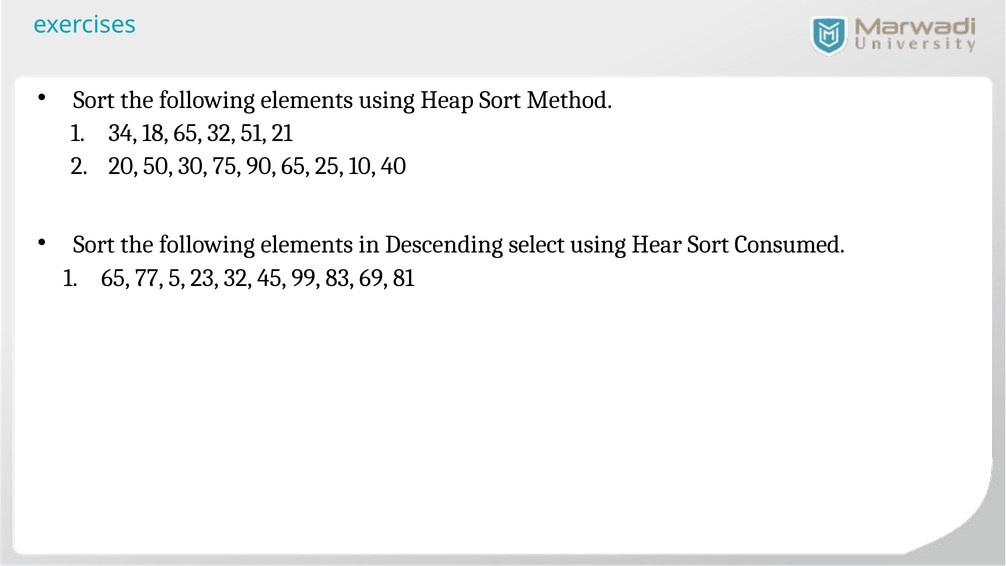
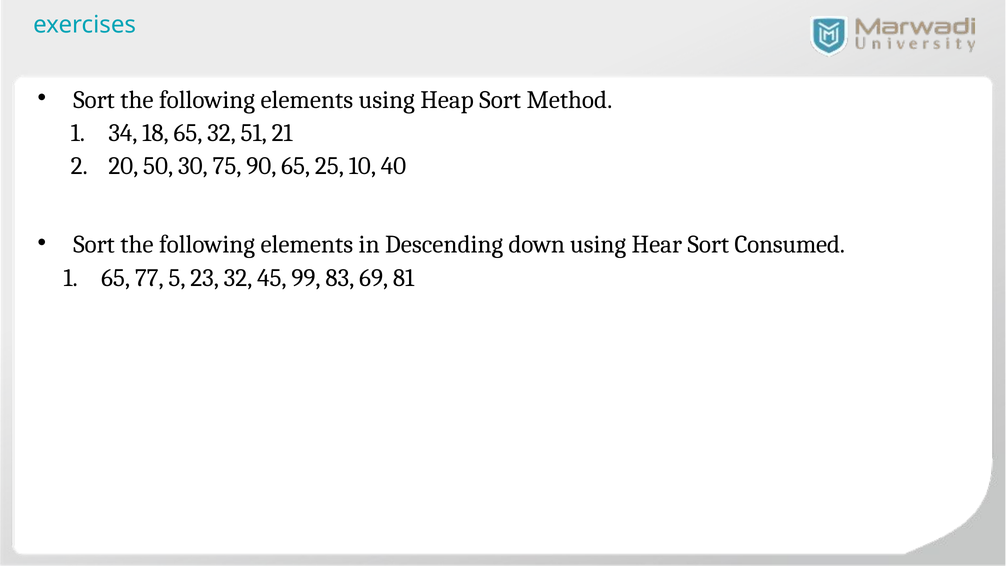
select: select -> down
